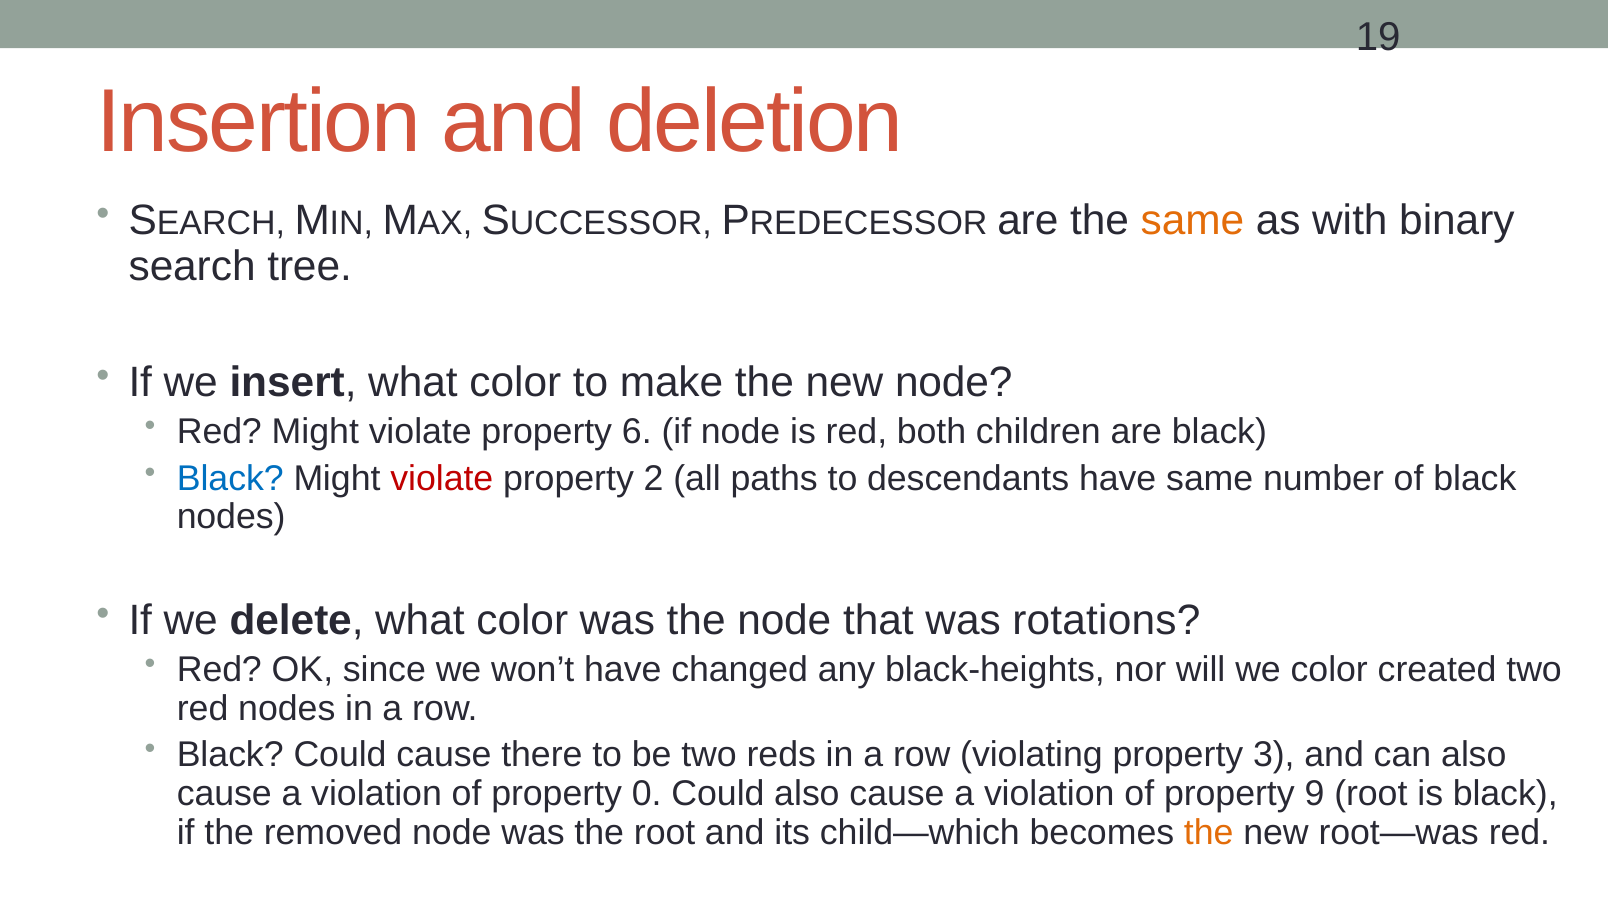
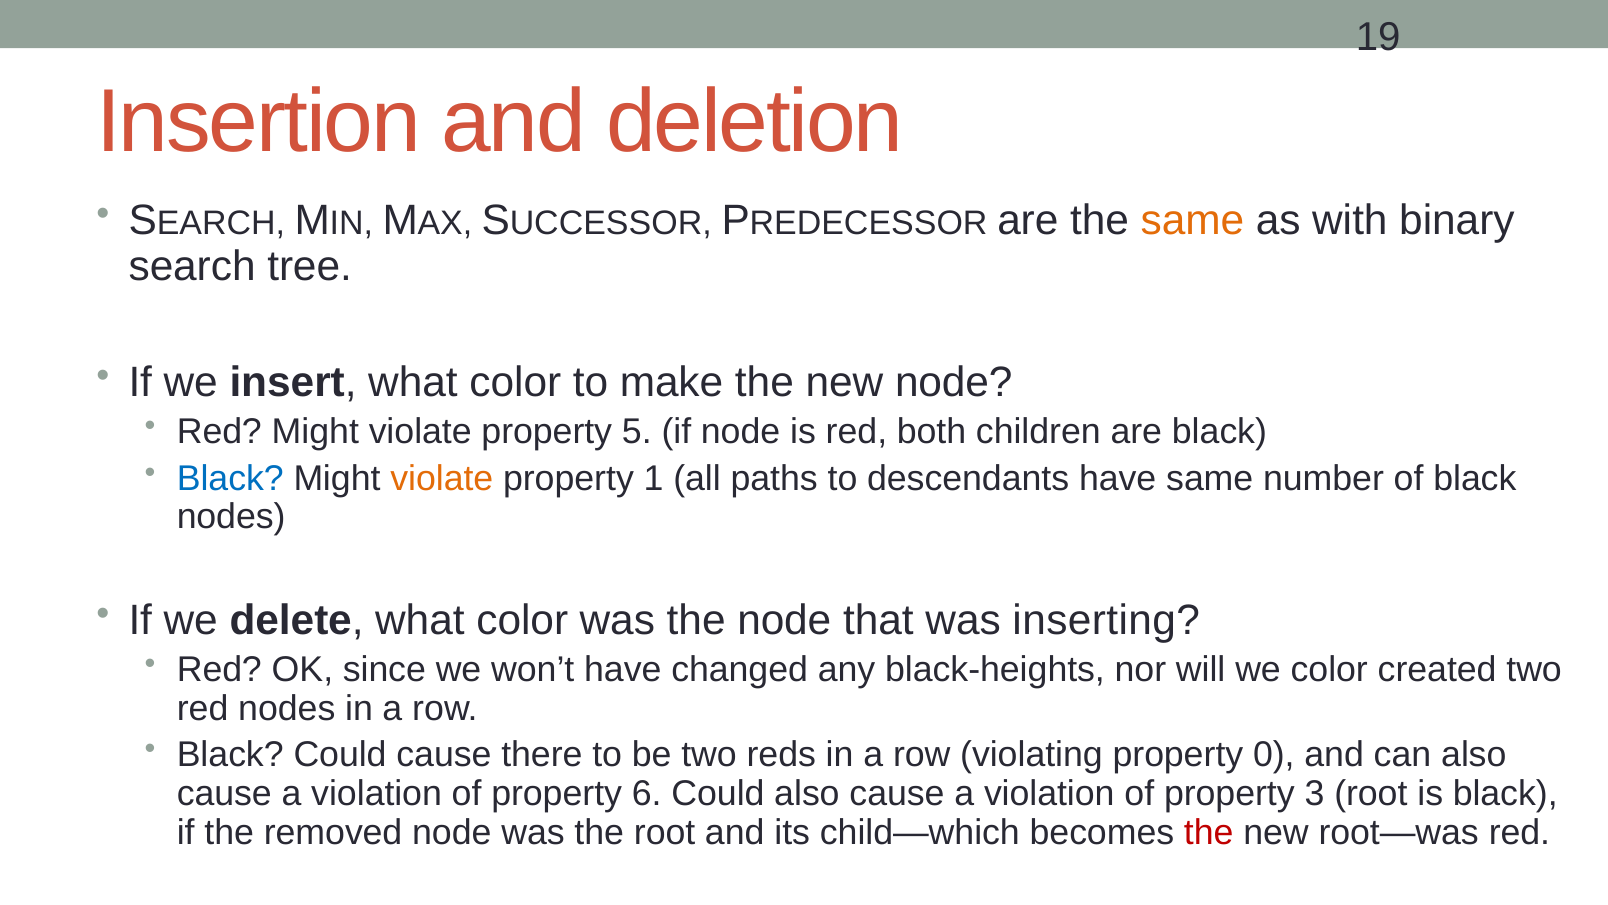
6: 6 -> 5
violate at (442, 478) colour: red -> orange
2: 2 -> 1
rotations: rotations -> inserting
3: 3 -> 0
0: 0 -> 6
9: 9 -> 3
the at (1209, 832) colour: orange -> red
